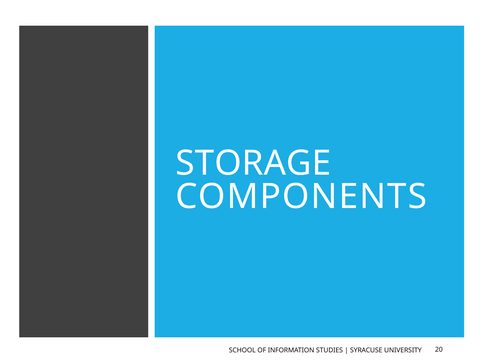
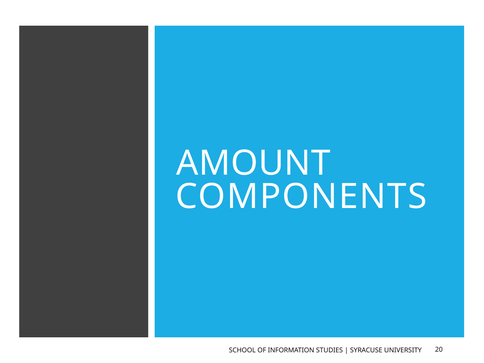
STORAGE: STORAGE -> AMOUNT
